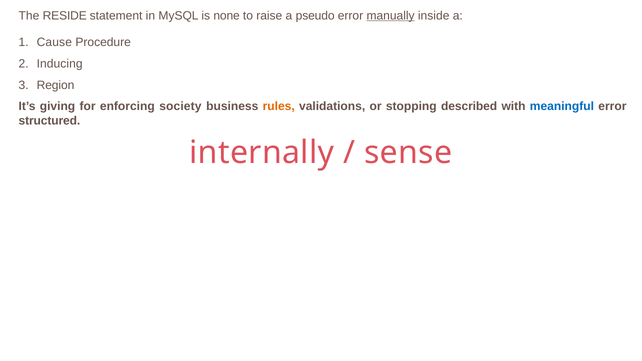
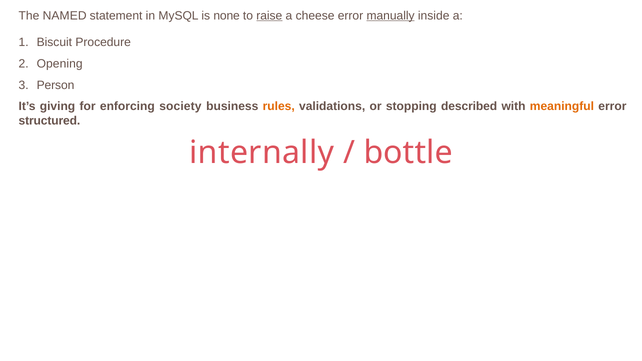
RESIDE: RESIDE -> NAMED
raise underline: none -> present
pseudo: pseudo -> cheese
Cause: Cause -> Biscuit
Inducing: Inducing -> Opening
Region: Region -> Person
meaningful colour: blue -> orange
sense: sense -> bottle
